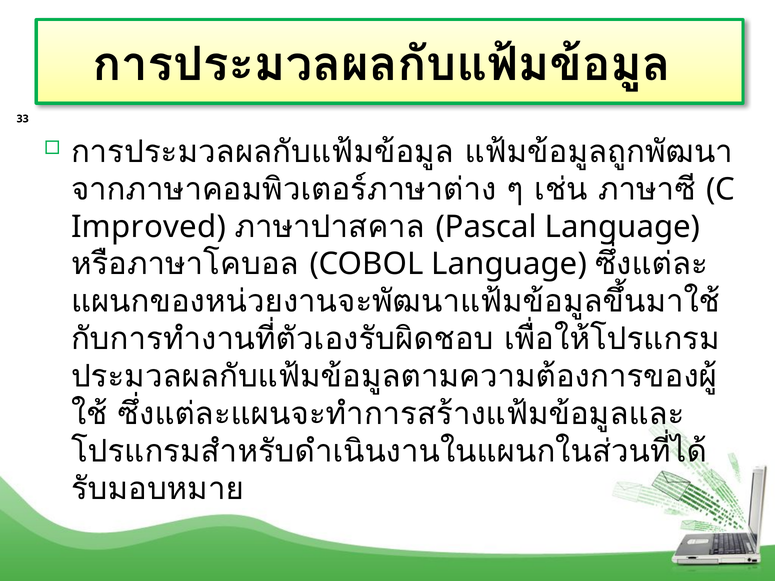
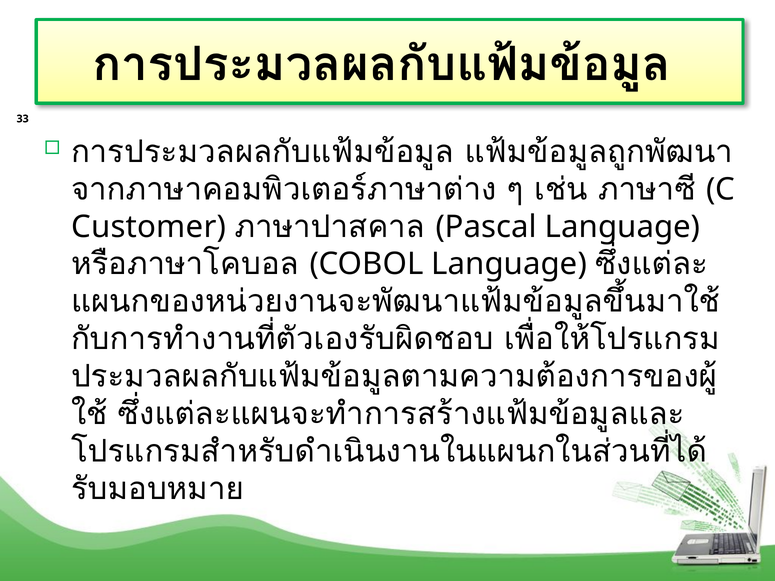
Improved: Improved -> Customer
